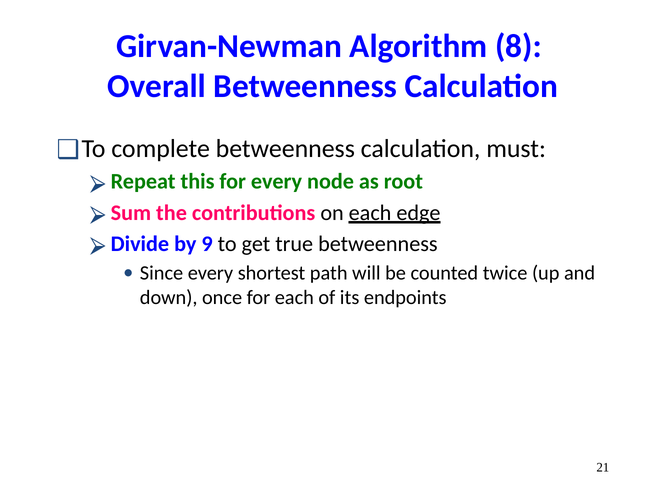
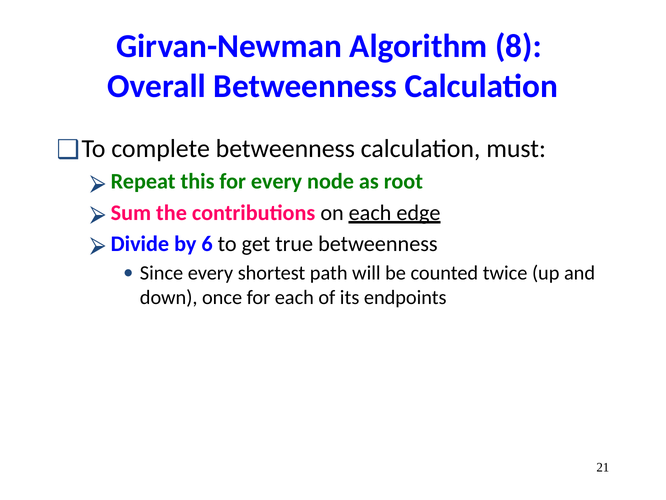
9: 9 -> 6
